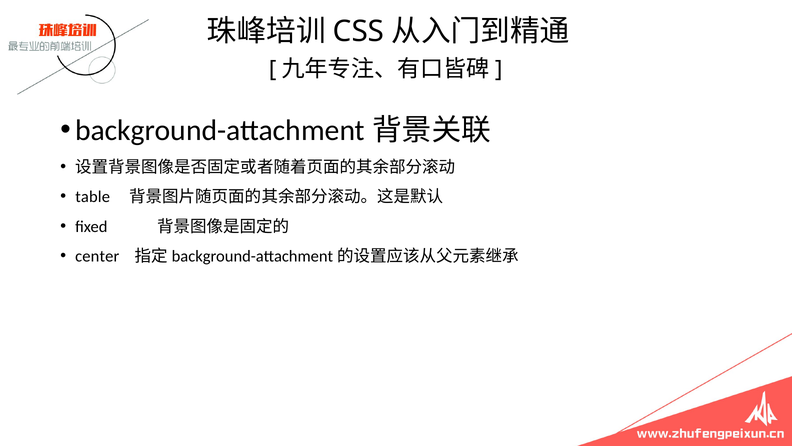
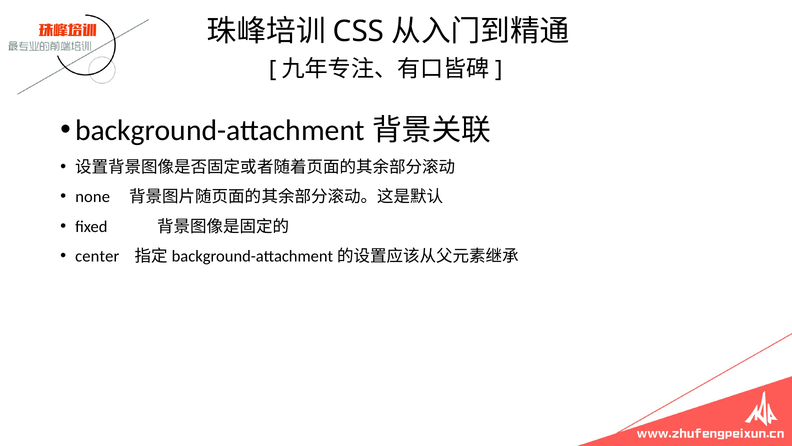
table: table -> none
